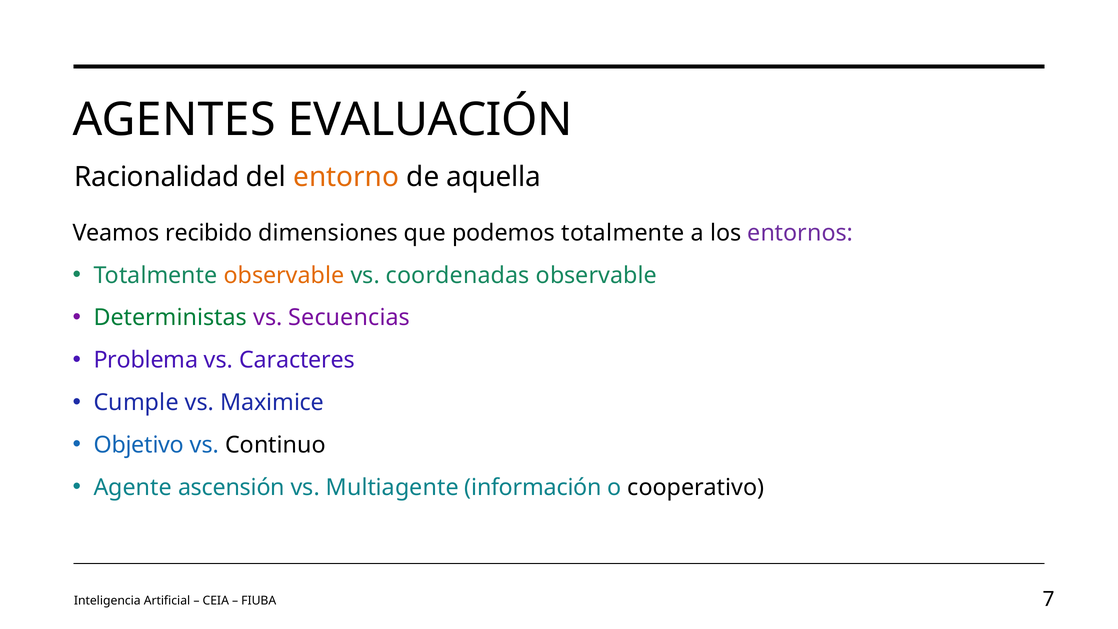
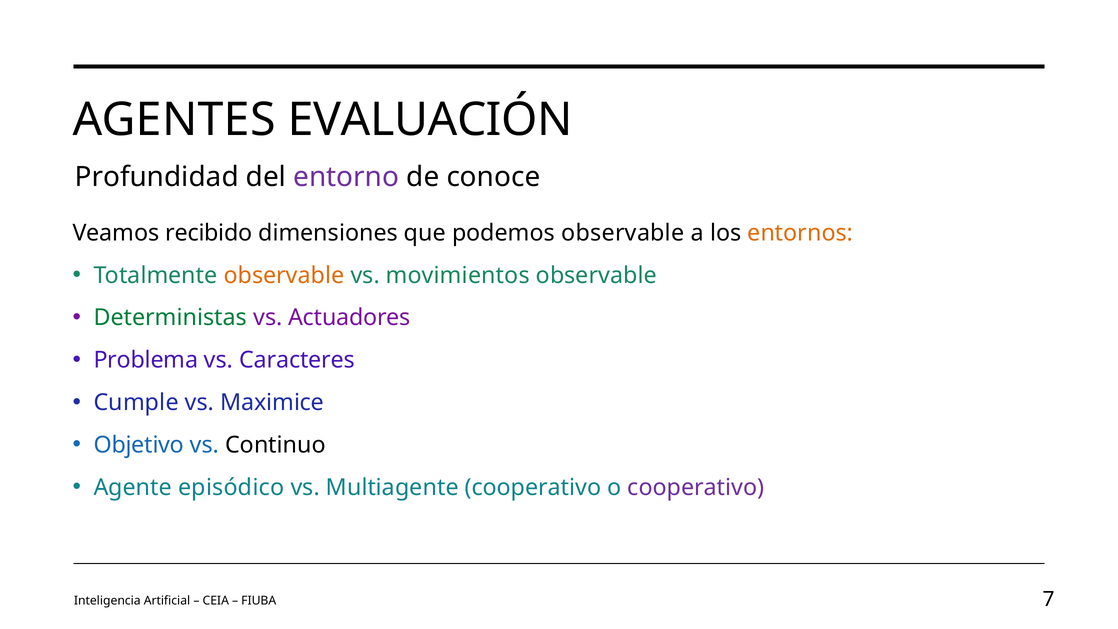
Racionalidad: Racionalidad -> Profundidad
entorno colour: orange -> purple
aquella: aquella -> conoce
podemos totalmente: totalmente -> observable
entornos colour: purple -> orange
coordenadas: coordenadas -> movimientos
Secuencias: Secuencias -> Actuadores
ascensión: ascensión -> episódico
Multiagente información: información -> cooperativo
cooperativo at (696, 487) colour: black -> purple
